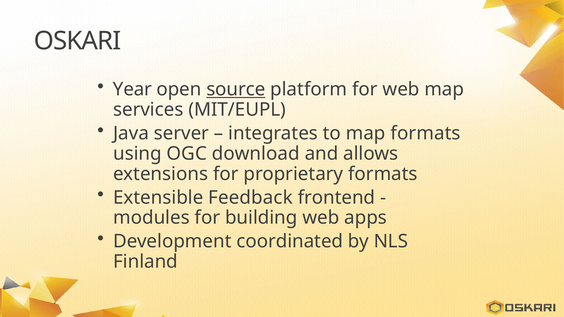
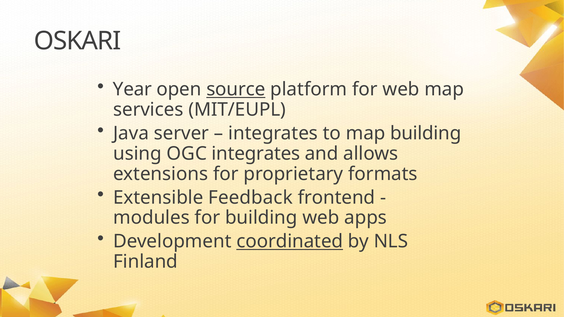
map formats: formats -> building
OGC download: download -> integrates
coordinated underline: none -> present
